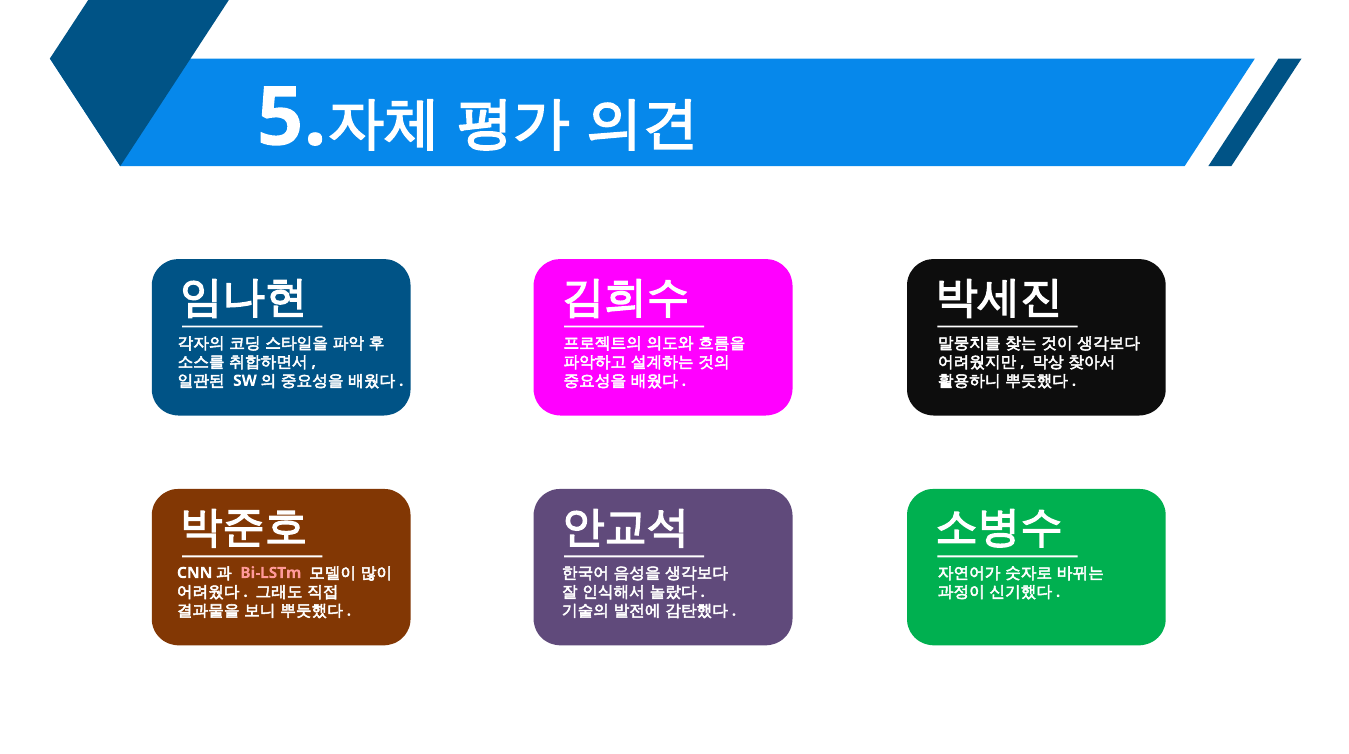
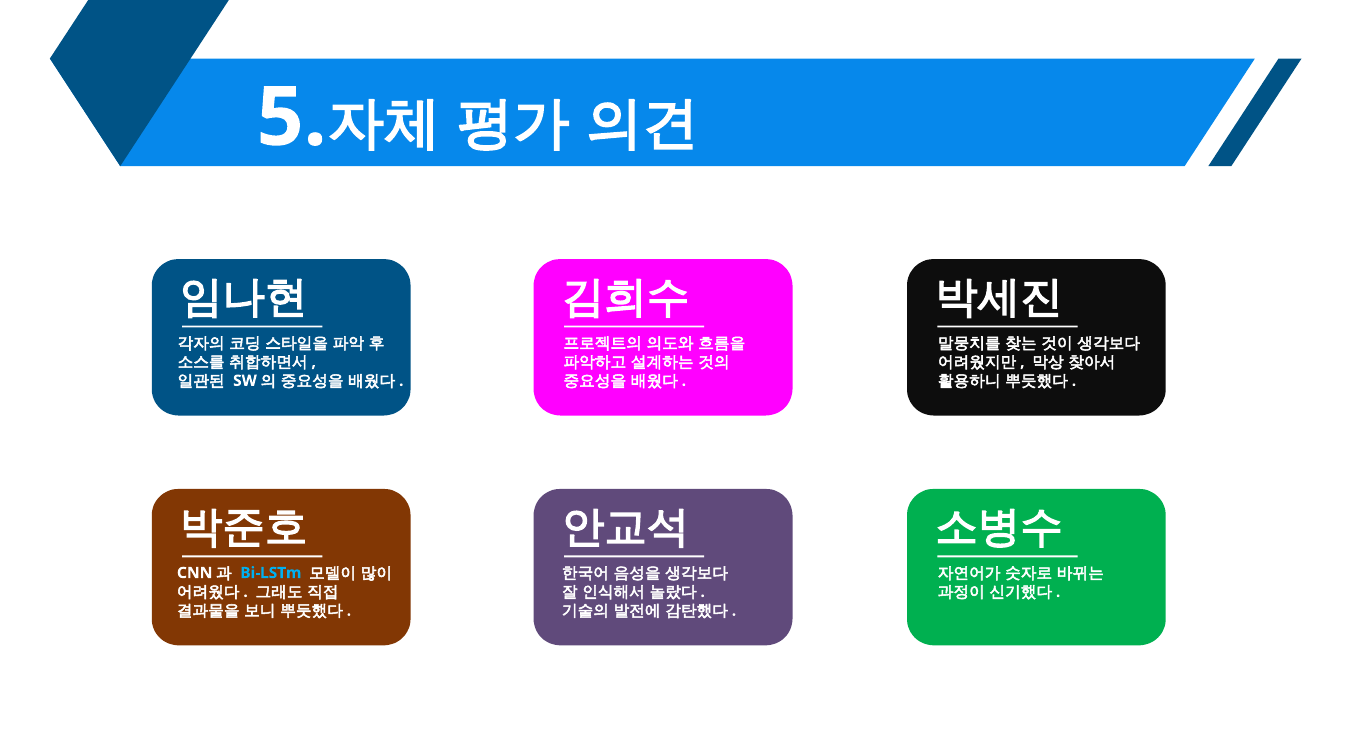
Bi-LSTm colour: pink -> light blue
